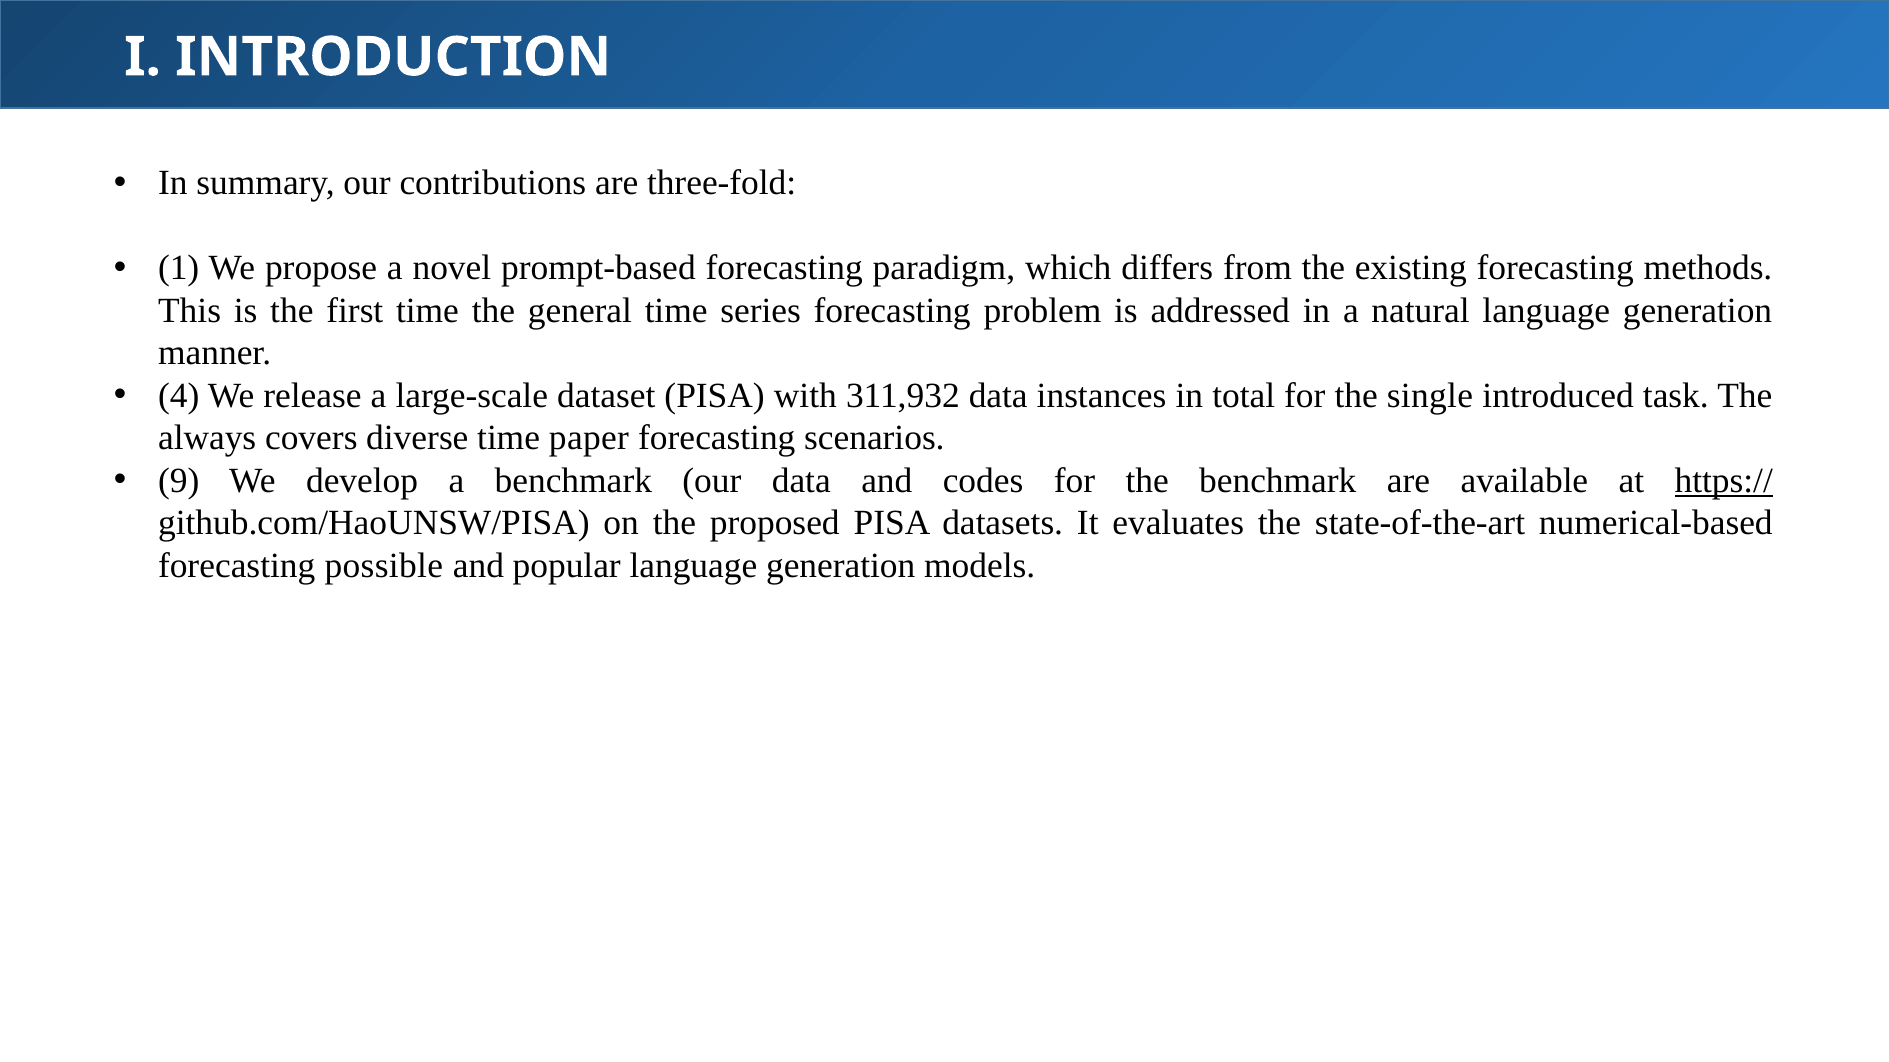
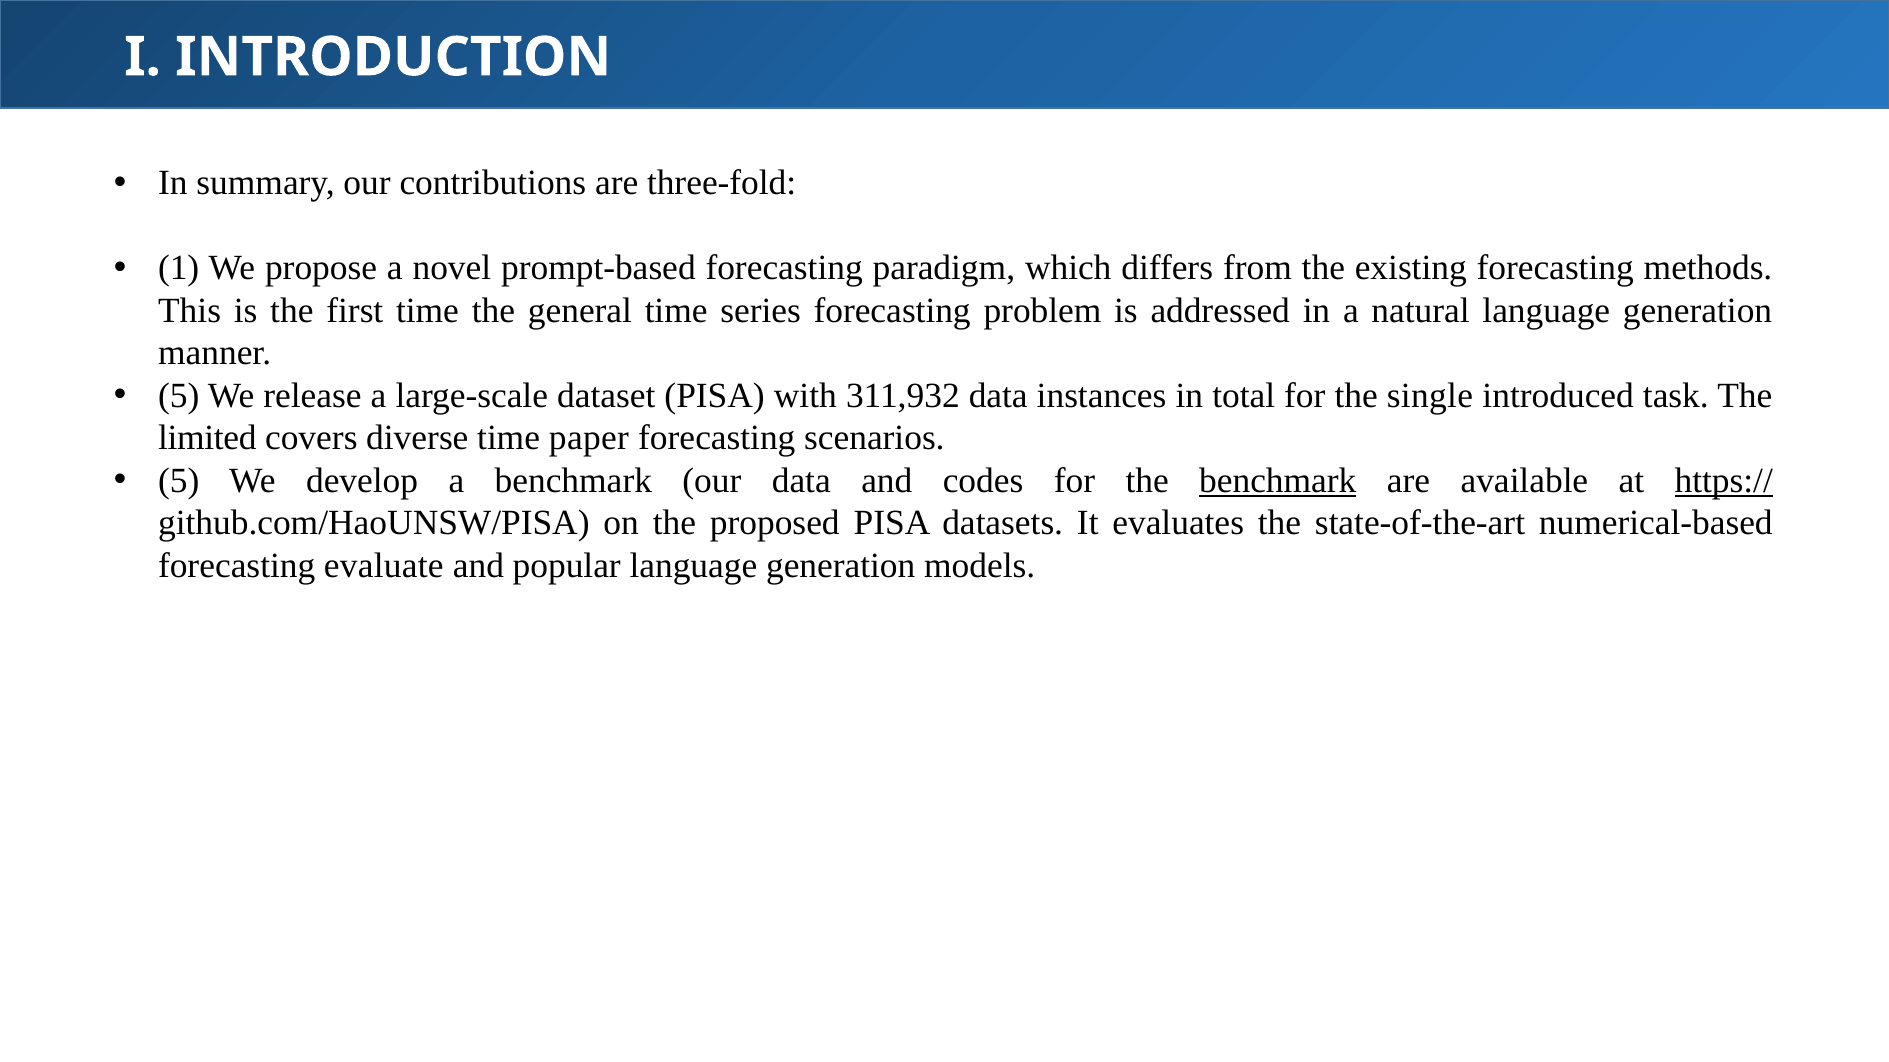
4 at (179, 396): 4 -> 5
always: always -> limited
9 at (179, 481): 9 -> 5
benchmark at (1278, 481) underline: none -> present
possible: possible -> evaluate
